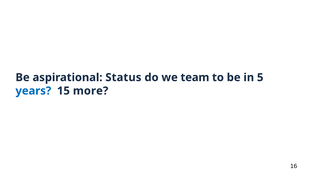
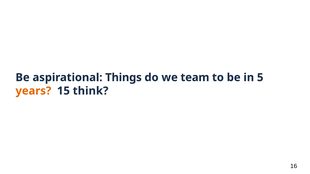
Status: Status -> Things
years colour: blue -> orange
more: more -> think
